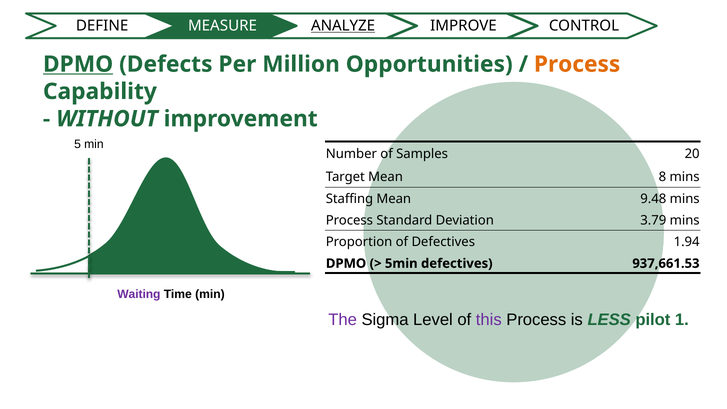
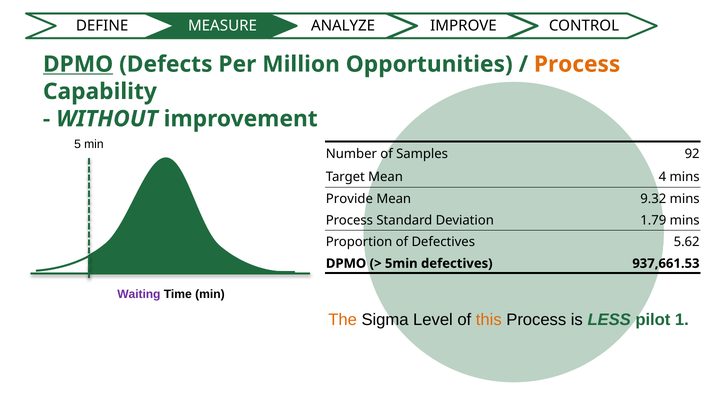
ANALYZE underline: present -> none
20: 20 -> 92
8: 8 -> 4
Staffing: Staffing -> Provide
9.48: 9.48 -> 9.32
3.79: 3.79 -> 1.79
1.94: 1.94 -> 5.62
The colour: purple -> orange
this colour: purple -> orange
